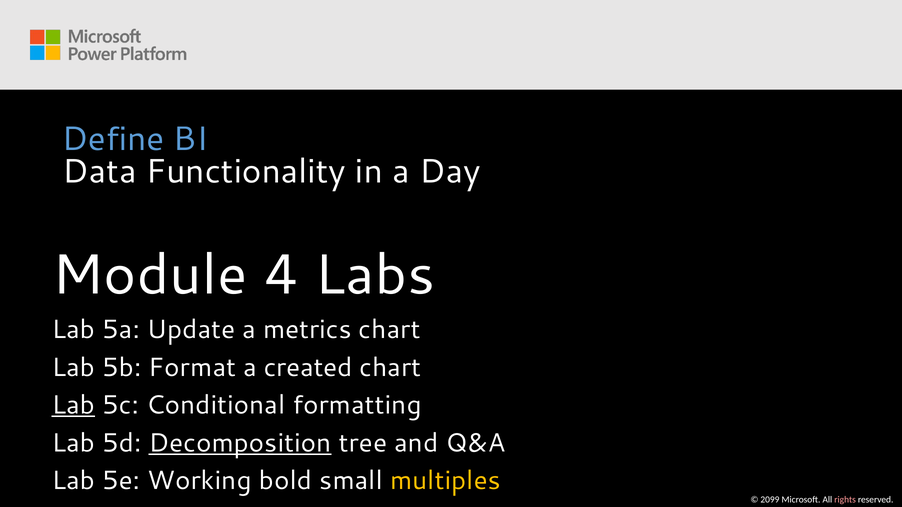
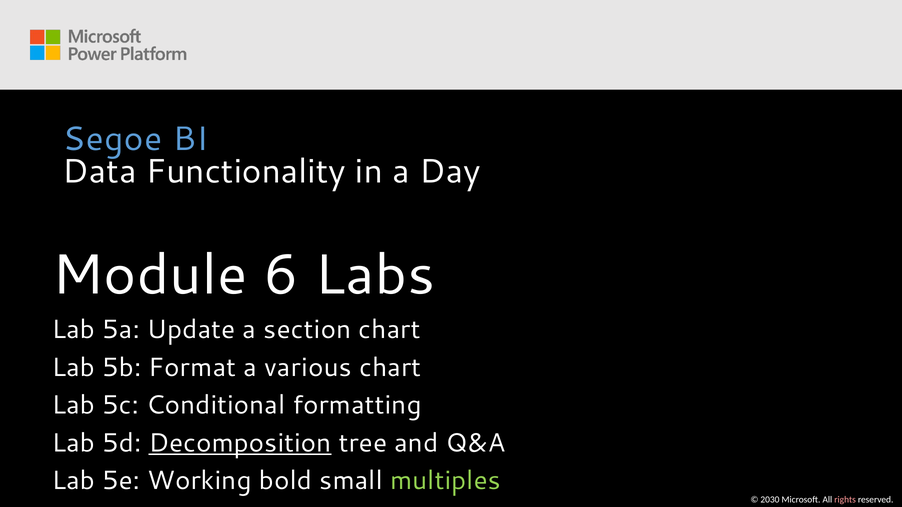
Define: Define -> Segoe
4: 4 -> 6
metrics: metrics -> section
created: created -> various
Lab at (73, 405) underline: present -> none
multiples colour: yellow -> light green
2099: 2099 -> 2030
